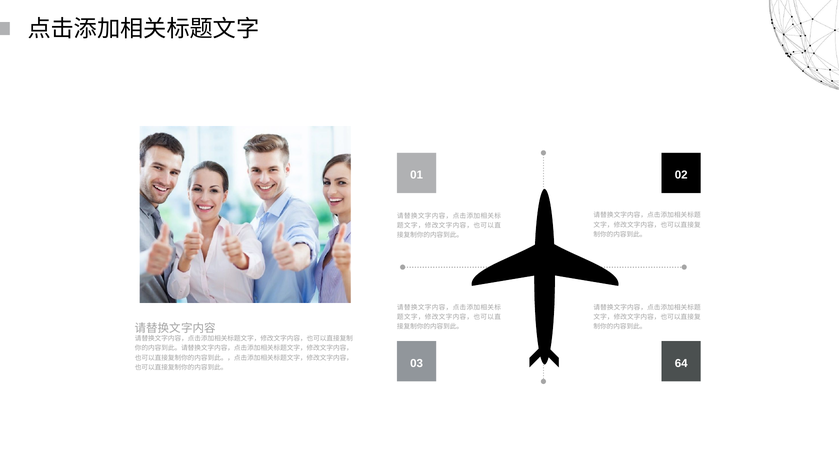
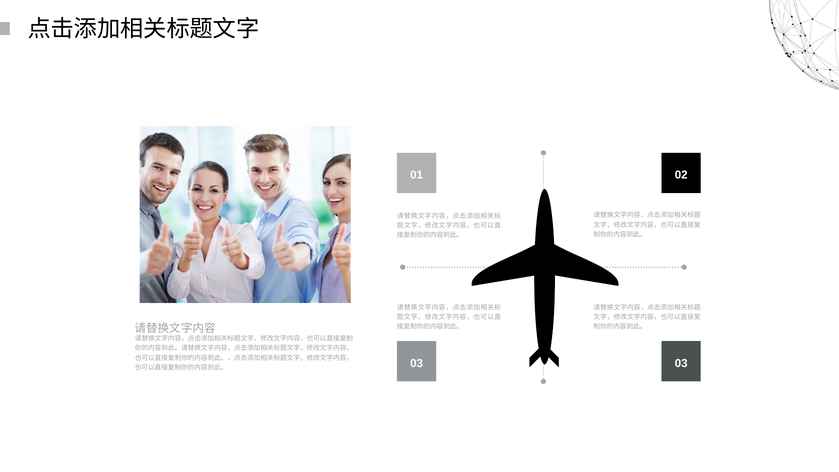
03 64: 64 -> 03
